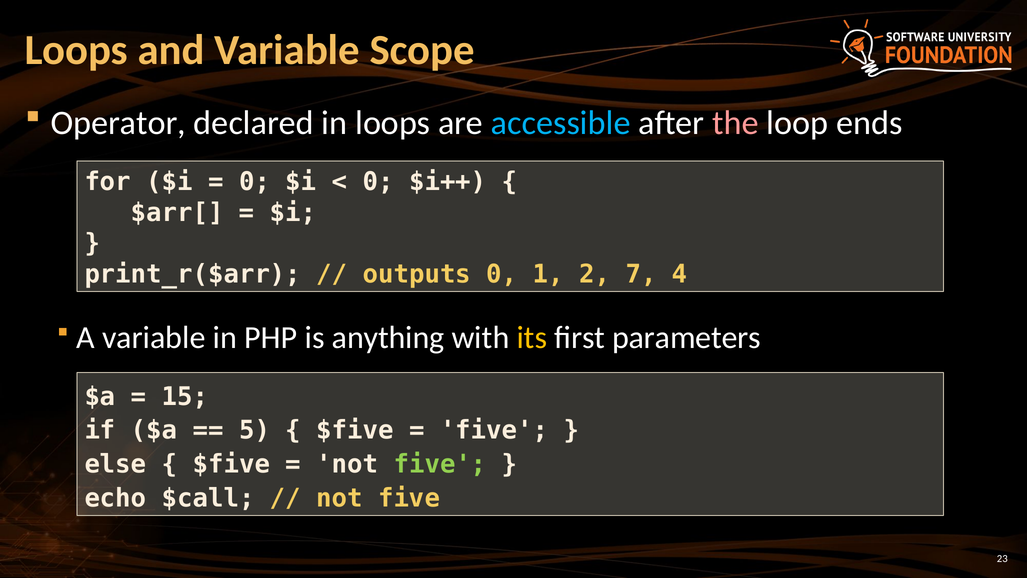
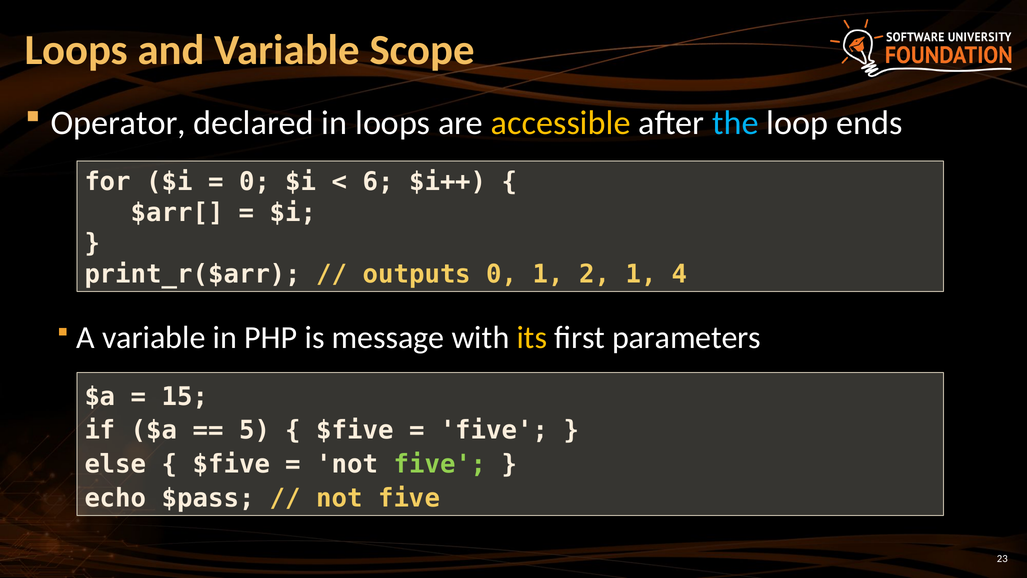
accessible colour: light blue -> yellow
the colour: pink -> light blue
0 at (378, 182): 0 -> 6
2 7: 7 -> 1
anything: anything -> message
$call: $call -> $pass
